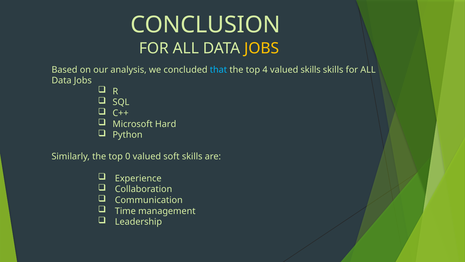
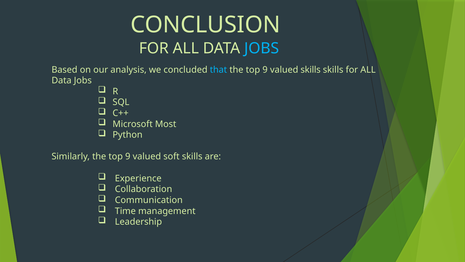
JOBS at (262, 48) colour: yellow -> light blue
4 at (265, 70): 4 -> 9
Hard: Hard -> Most
Similarly the top 0: 0 -> 9
